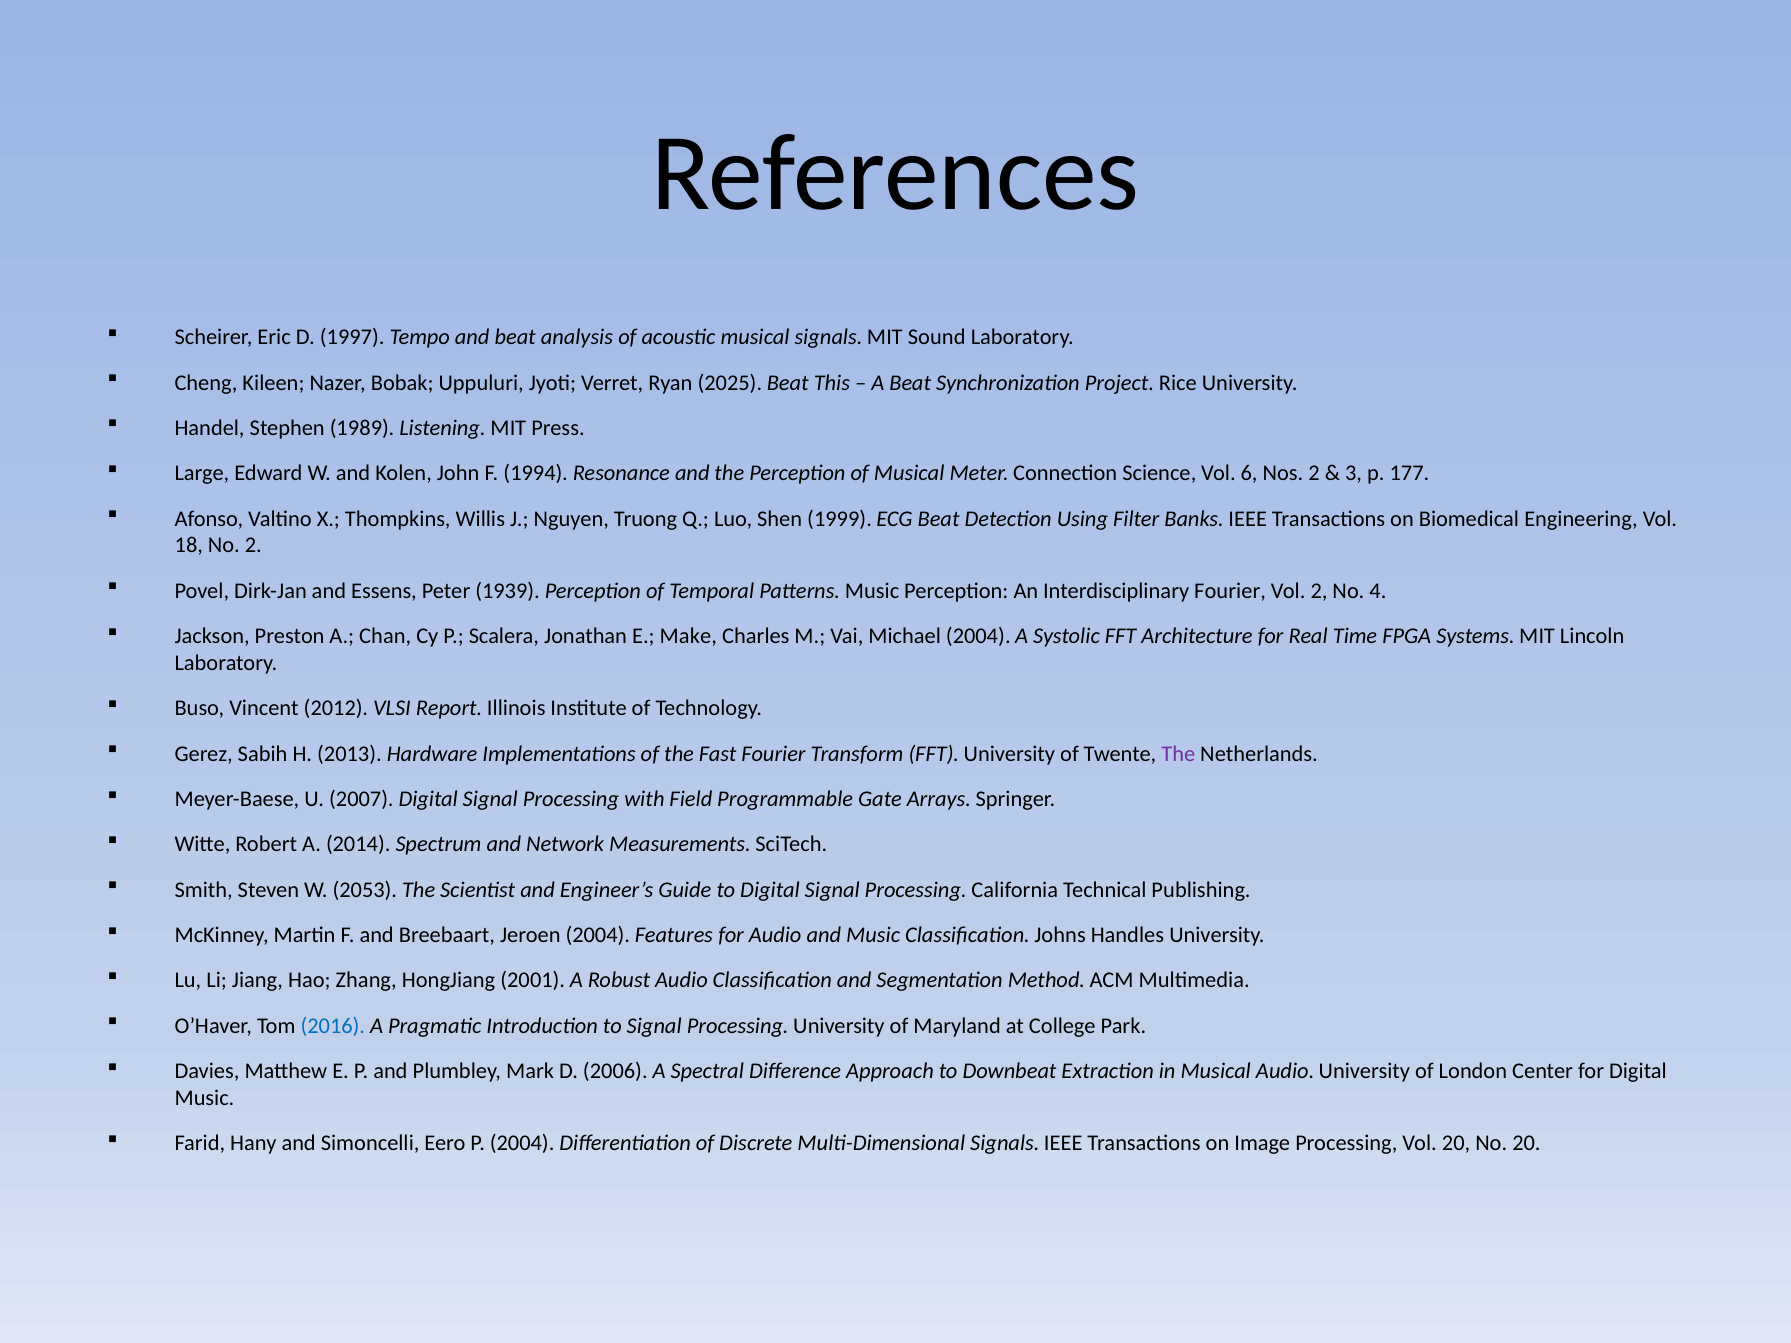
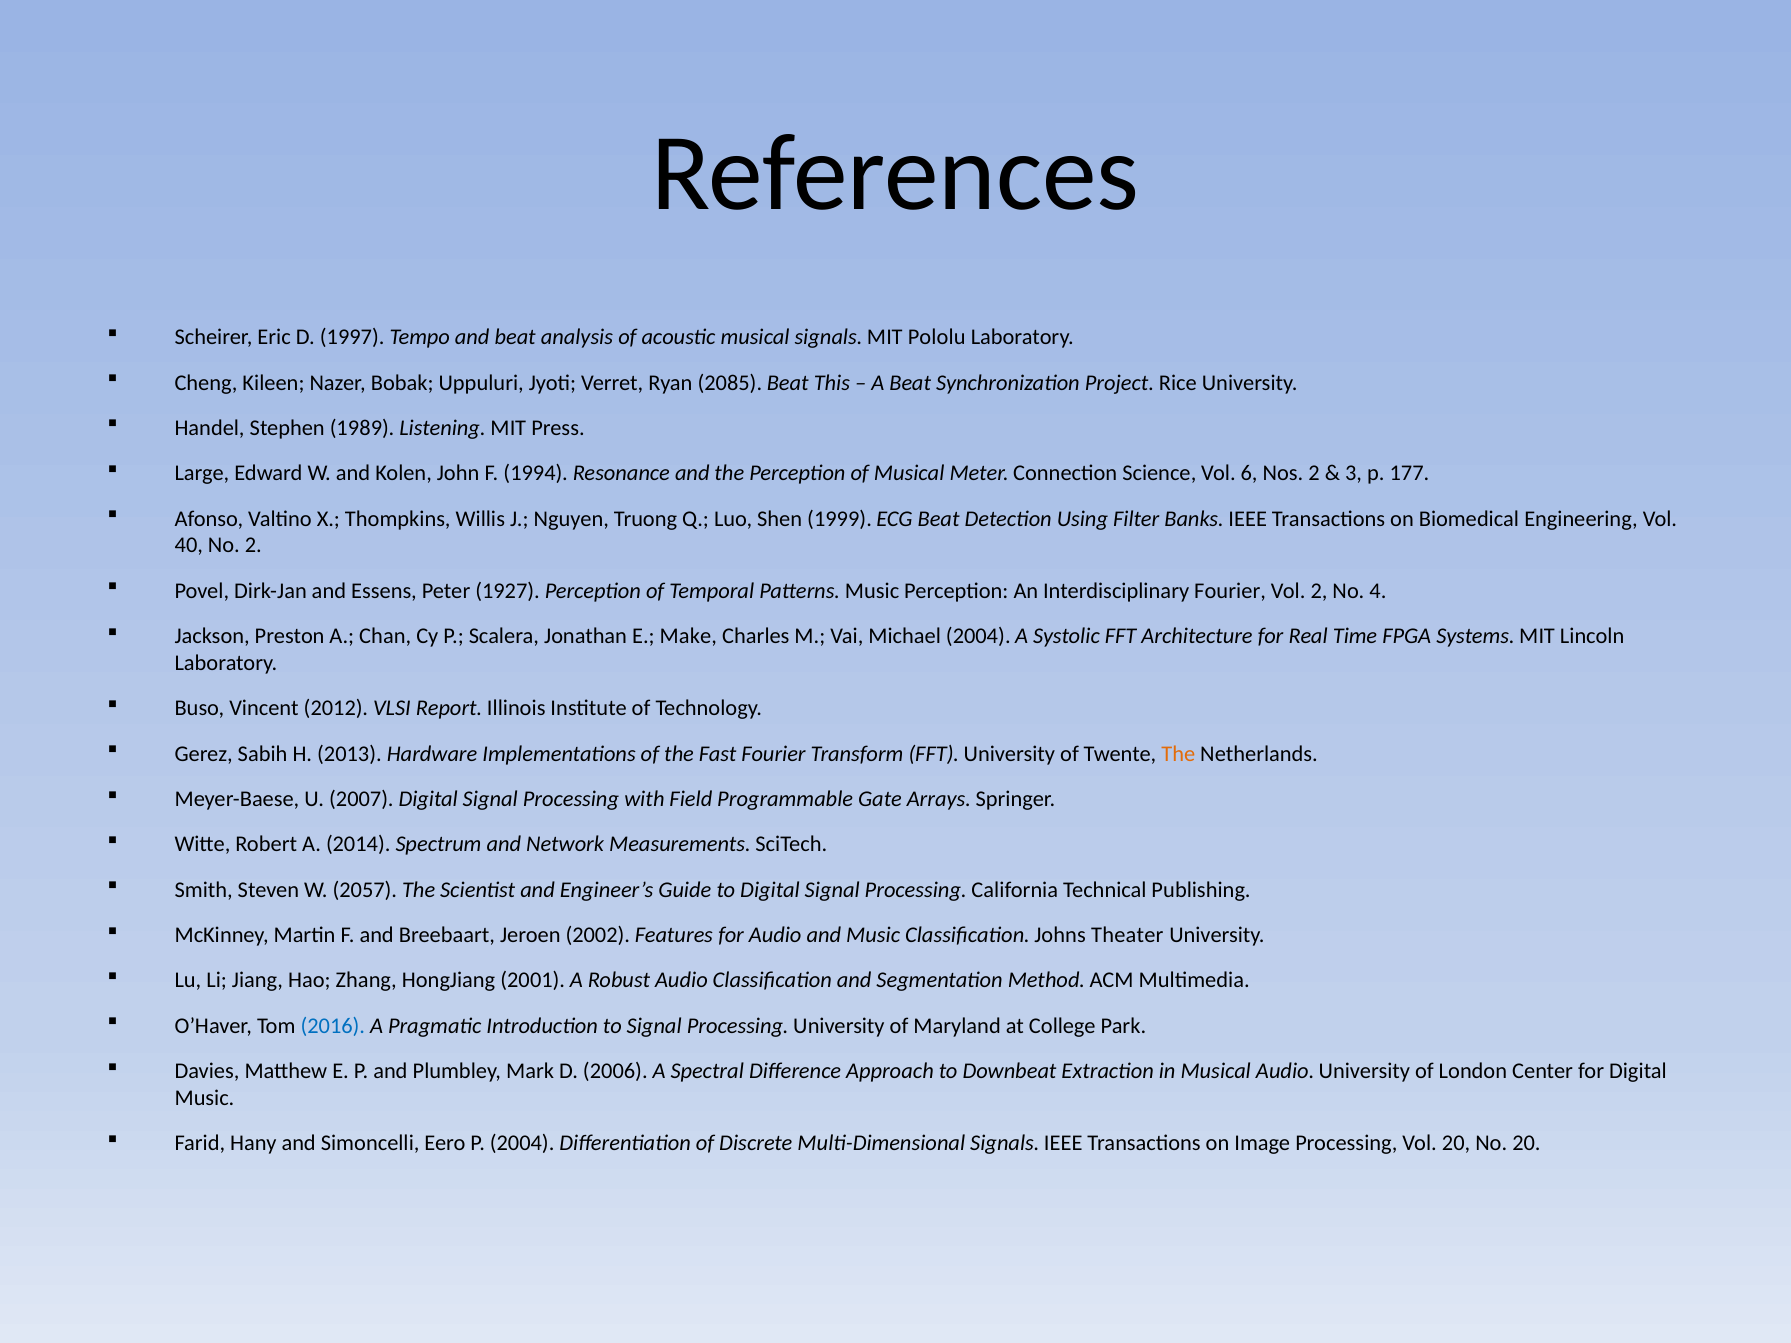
Sound: Sound -> Pololu
2025: 2025 -> 2085
18: 18 -> 40
1939: 1939 -> 1927
The at (1178, 754) colour: purple -> orange
2053: 2053 -> 2057
Jeroen 2004: 2004 -> 2002
Handles: Handles -> Theater
